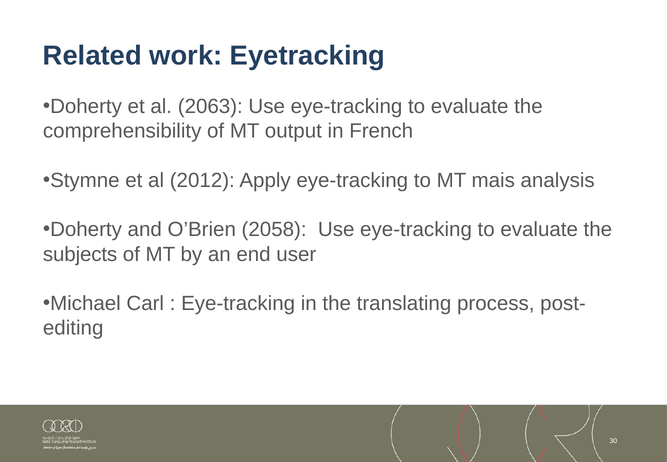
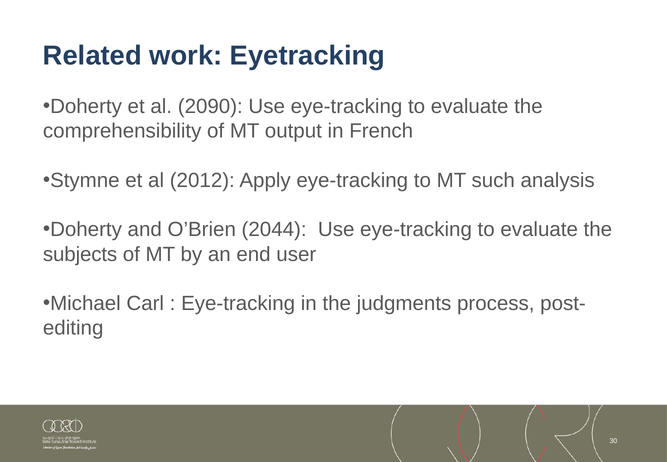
2063: 2063 -> 2090
mais: mais -> such
2058: 2058 -> 2044
translating: translating -> judgments
